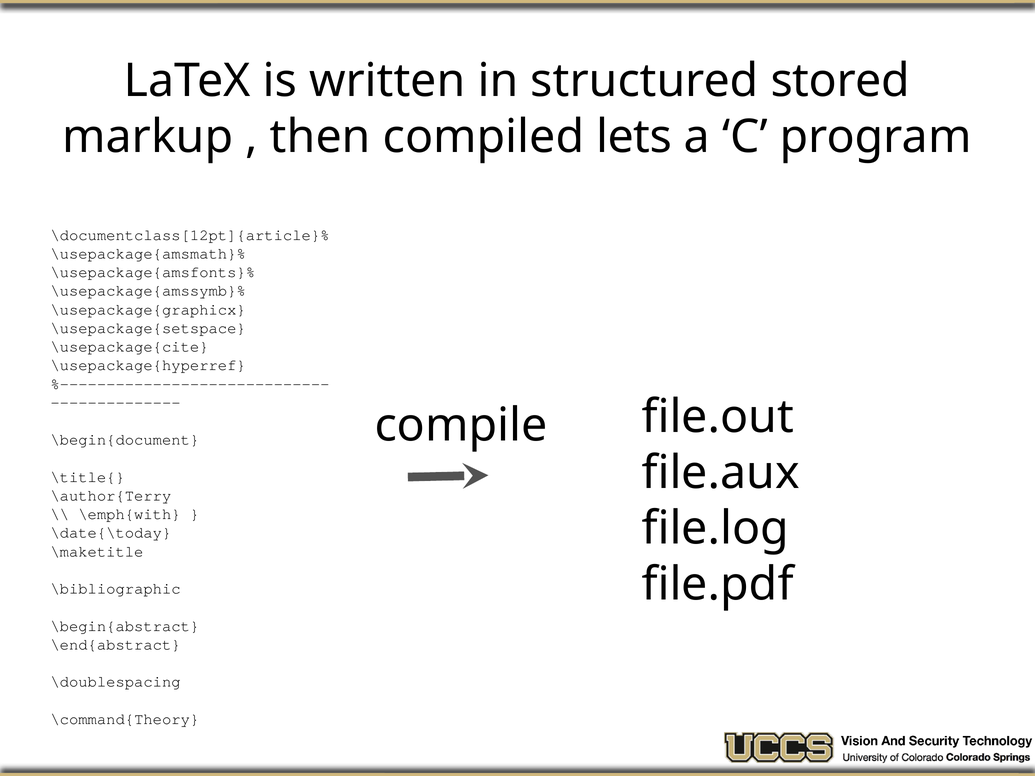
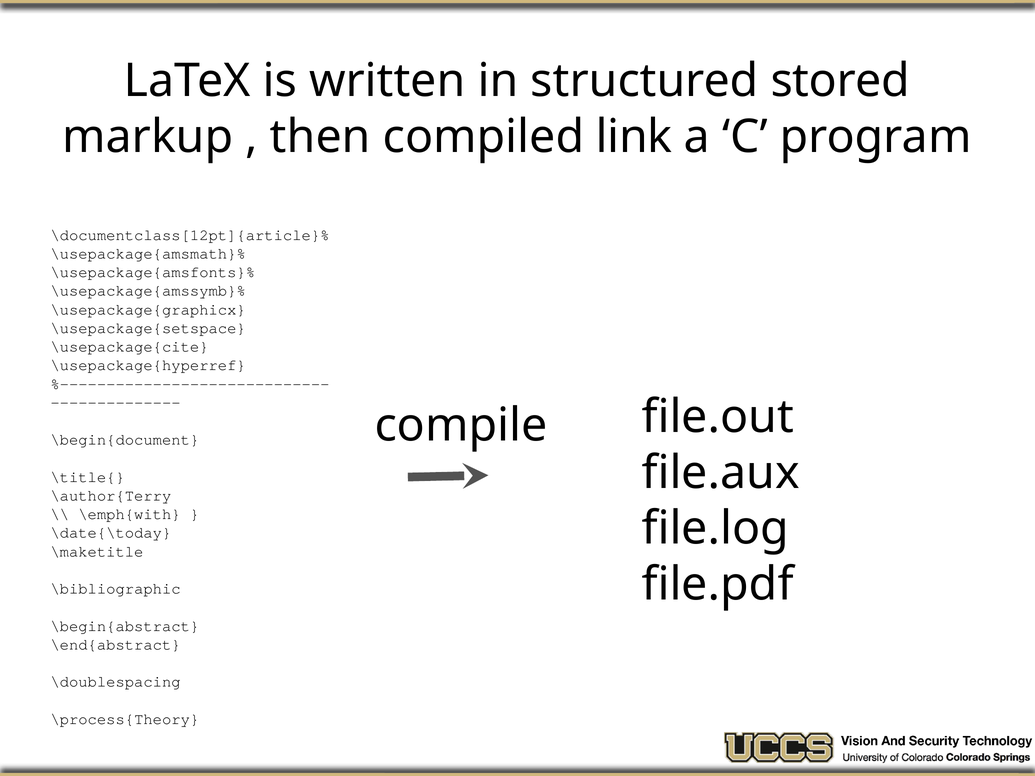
lets: lets -> link
\command{Theory: \command{Theory -> \process{Theory
